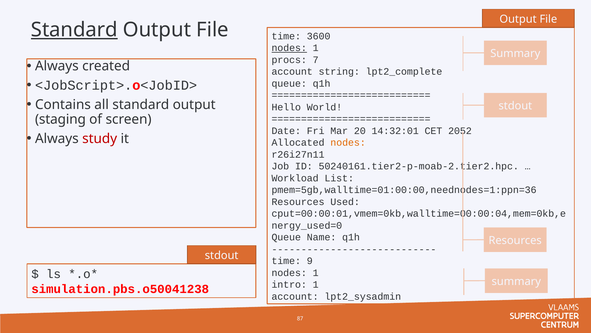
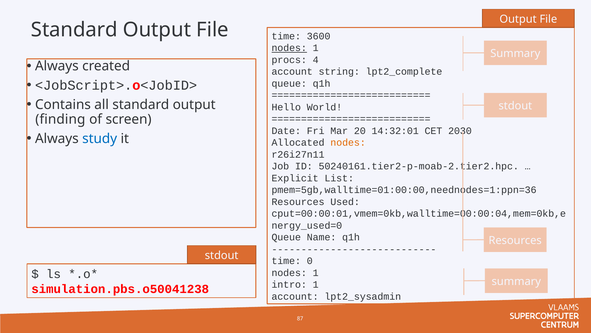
Standard at (74, 30) underline: present -> none
7: 7 -> 4
staging: staging -> finding
2052: 2052 -> 2030
study colour: red -> blue
Workload: Workload -> Explicit
9: 9 -> 0
